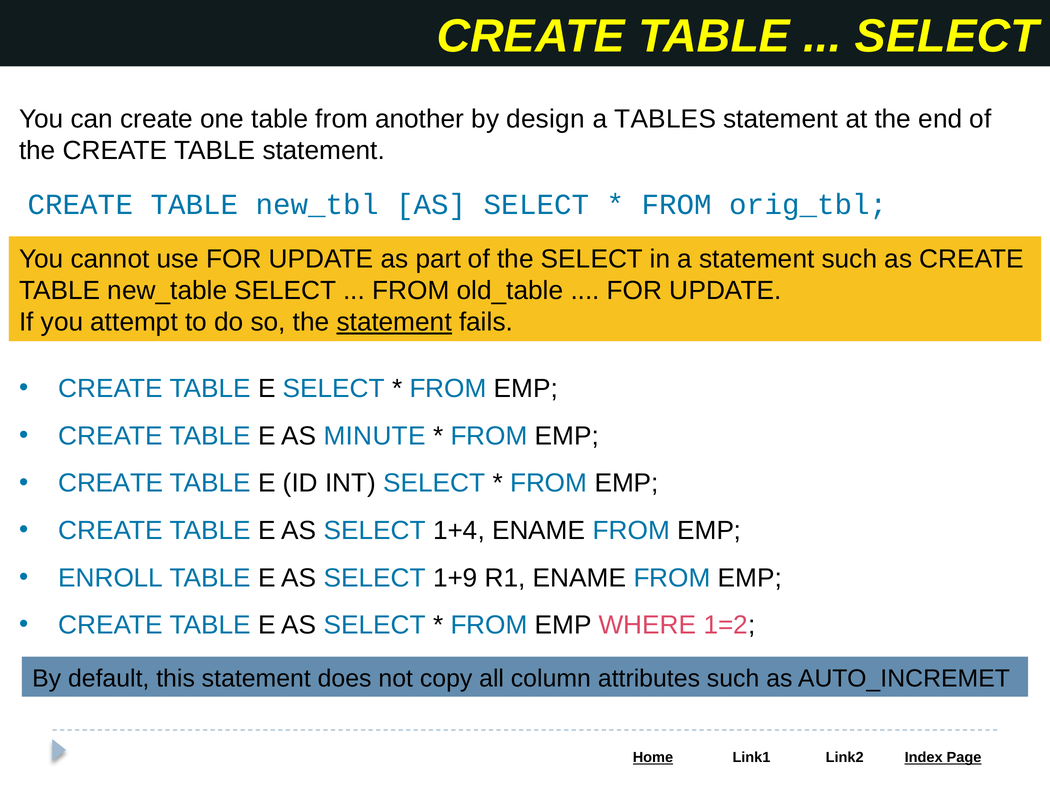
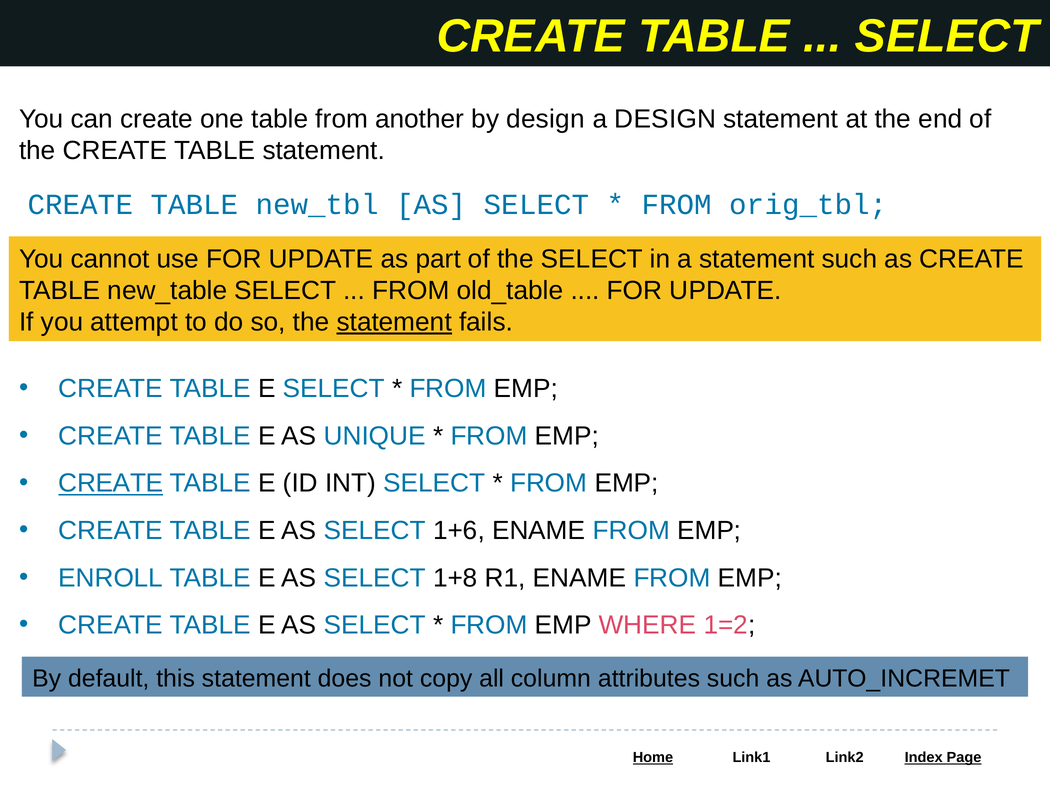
a TABLES: TABLES -> DESIGN
MINUTE: MINUTE -> UNIQUE
CREATE at (111, 483) underline: none -> present
1+4: 1+4 -> 1+6
1+9: 1+9 -> 1+8
